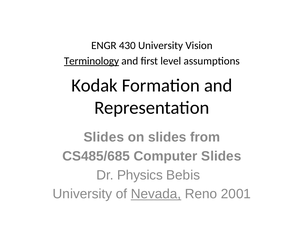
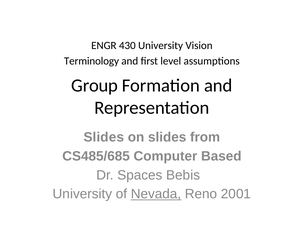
Terminology underline: present -> none
Kodak: Kodak -> Group
Computer Slides: Slides -> Based
Physics: Physics -> Spaces
